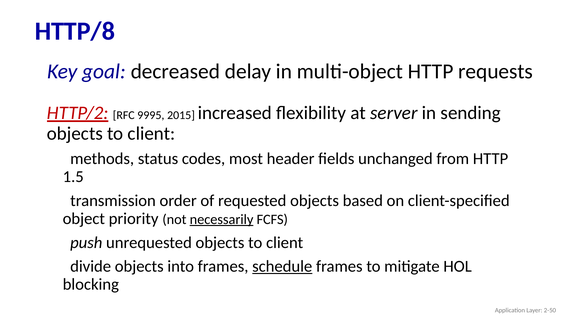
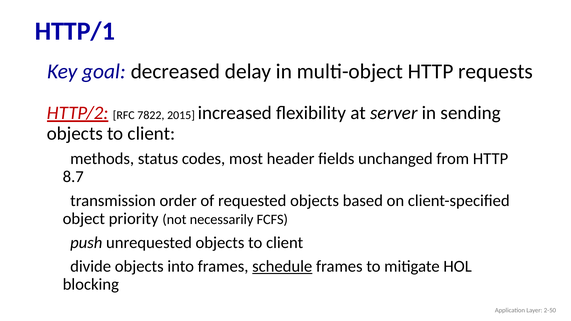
HTTP/8: HTTP/8 -> HTTP/1
9995: 9995 -> 7822
1.5: 1.5 -> 8.7
necessarily underline: present -> none
